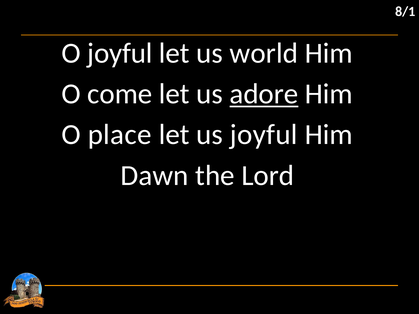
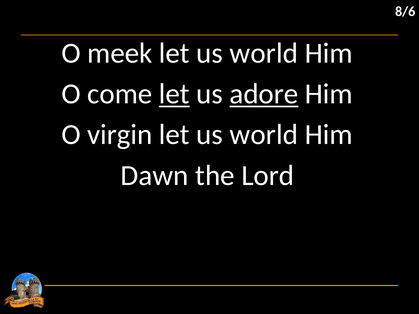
8/1: 8/1 -> 8/6
O joyful: joyful -> meek
let at (174, 94) underline: none -> present
place: place -> virgin
joyful at (264, 135): joyful -> world
